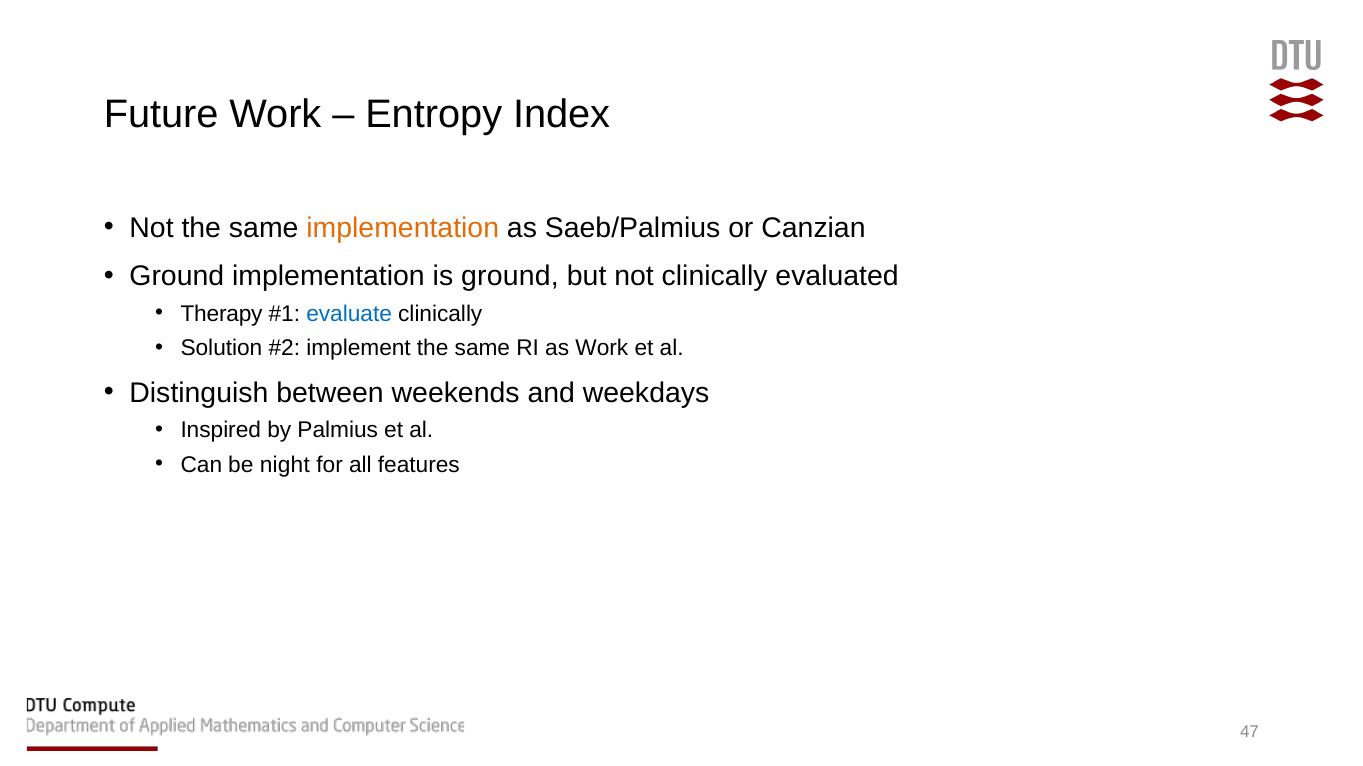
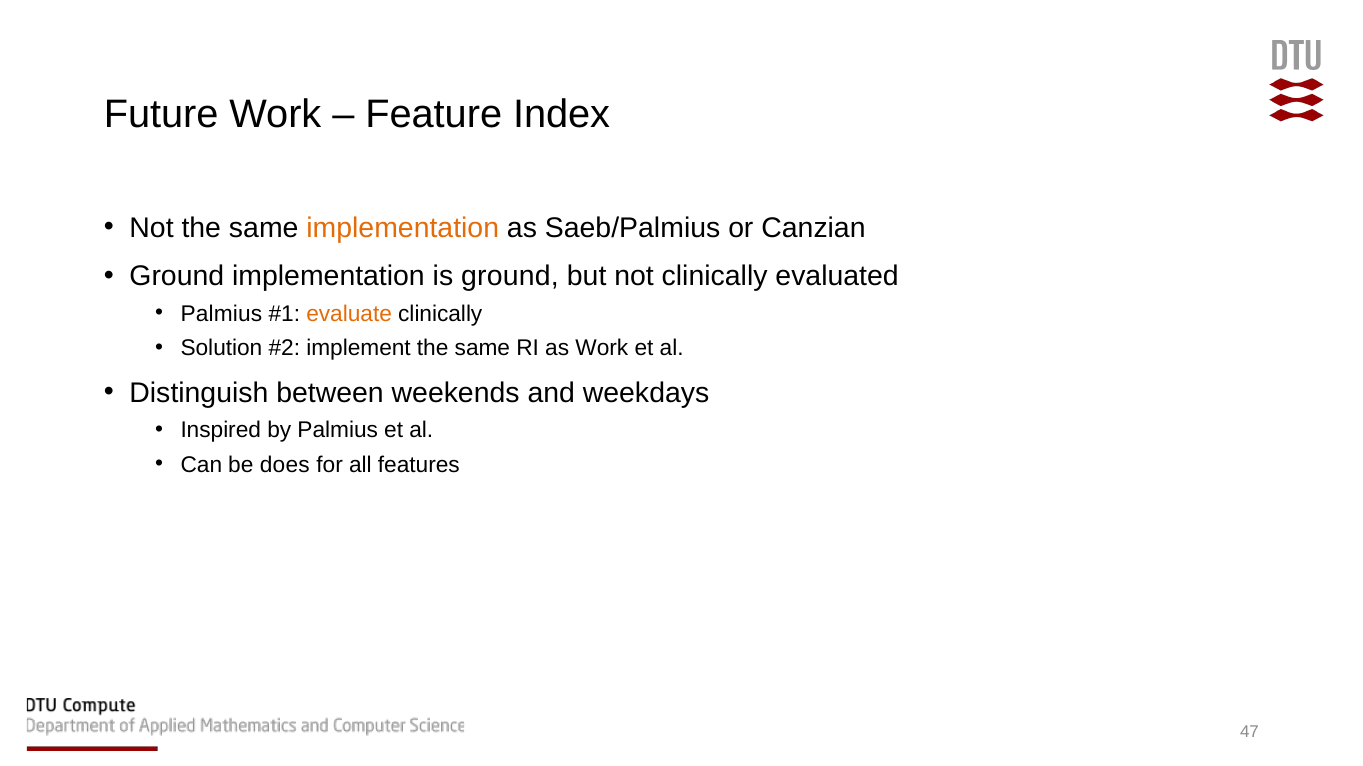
Entropy: Entropy -> Feature
Therapy at (222, 314): Therapy -> Palmius
evaluate colour: blue -> orange
night: night -> does
